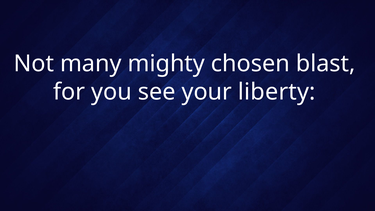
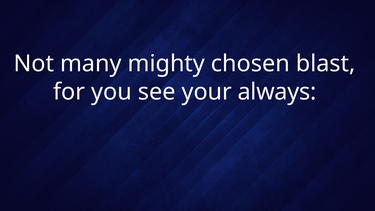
liberty: liberty -> always
